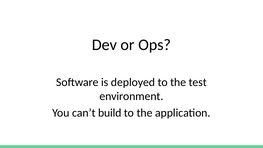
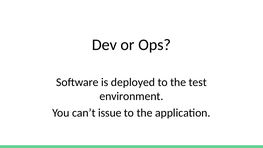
build: build -> issue
